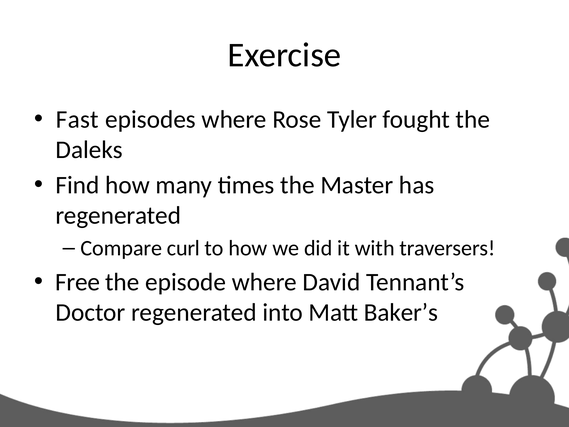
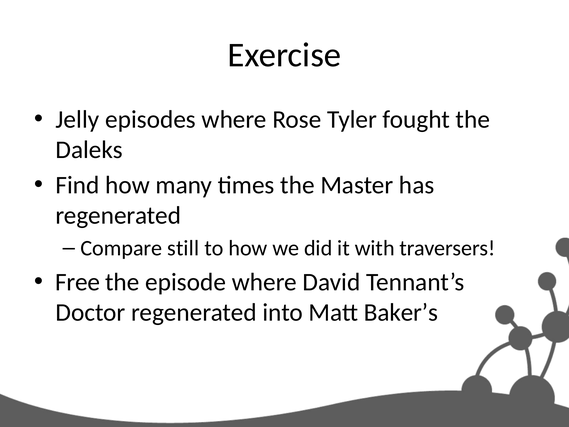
Fast: Fast -> Jelly
curl: curl -> still
